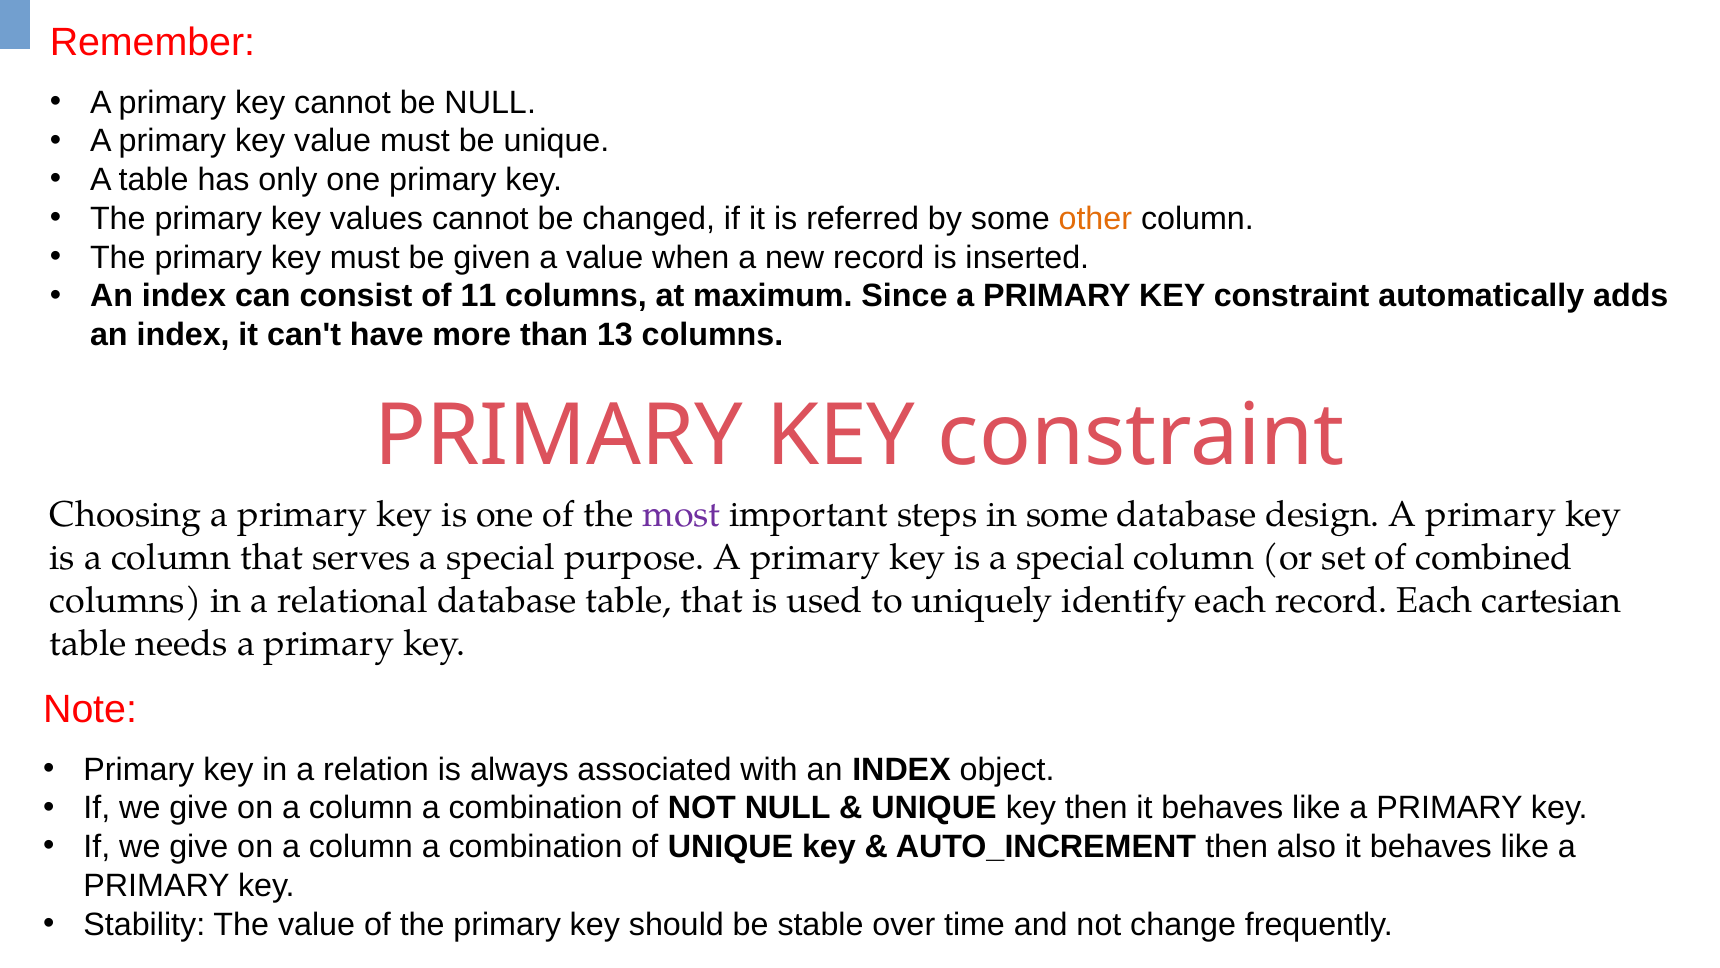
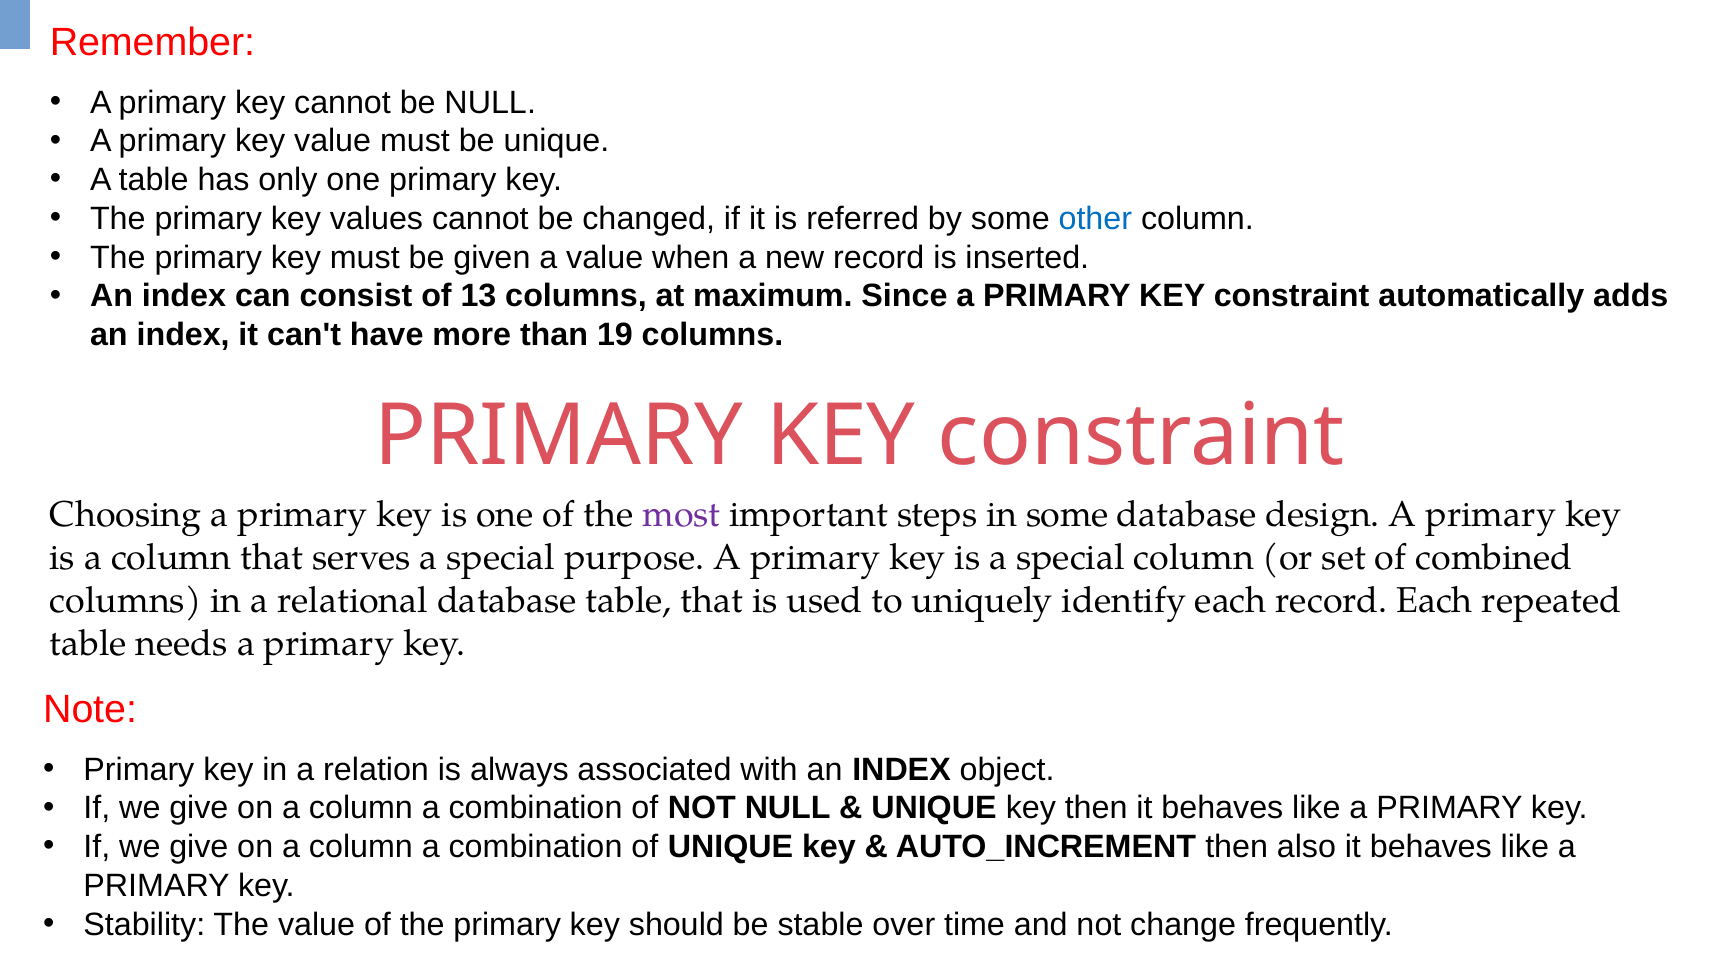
other colour: orange -> blue
11: 11 -> 13
13: 13 -> 19
cartesian: cartesian -> repeated
